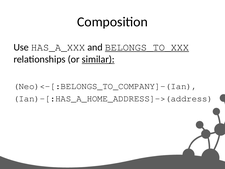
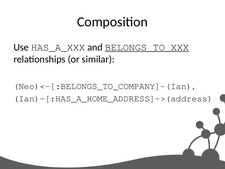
similar underline: present -> none
